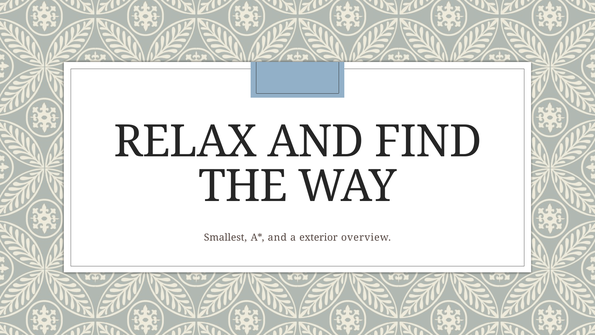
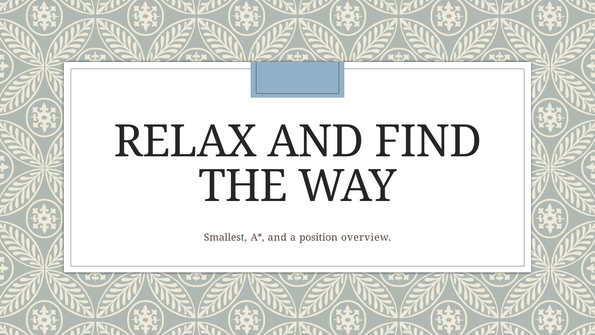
exterior: exterior -> position
